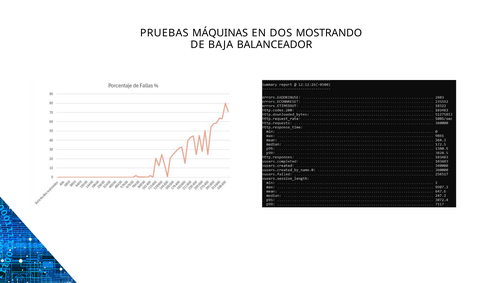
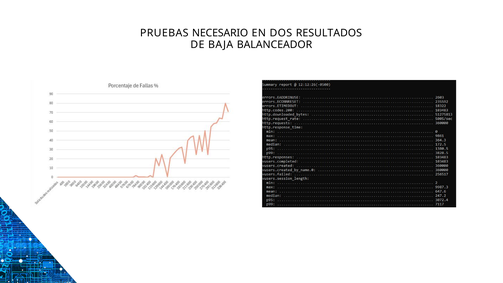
MÁQUINAS: MÁQUINAS -> NECESARIO
MOSTRANDO: MOSTRANDO -> RESULTADOS
